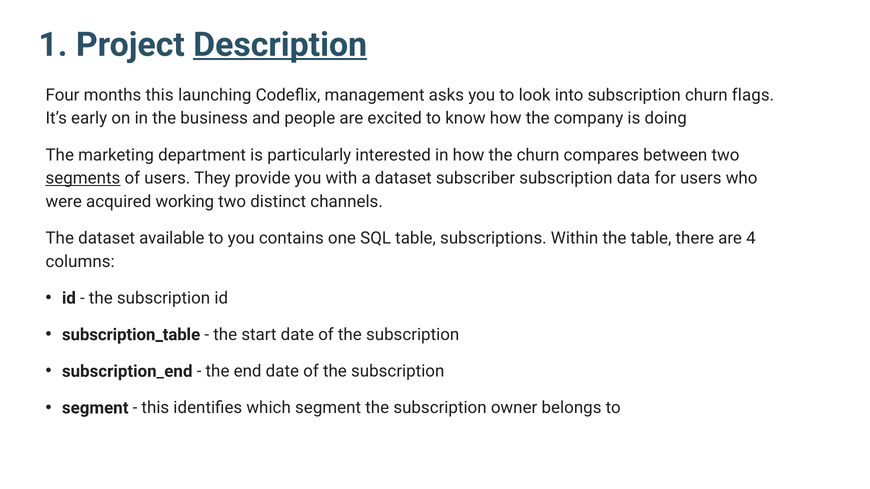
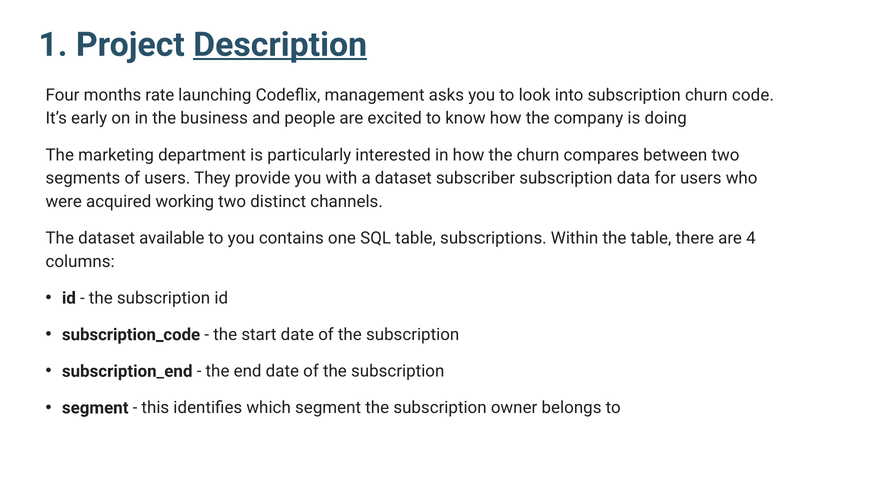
months this: this -> rate
flags: flags -> code
segments underline: present -> none
subscription_table: subscription_table -> subscription_code
